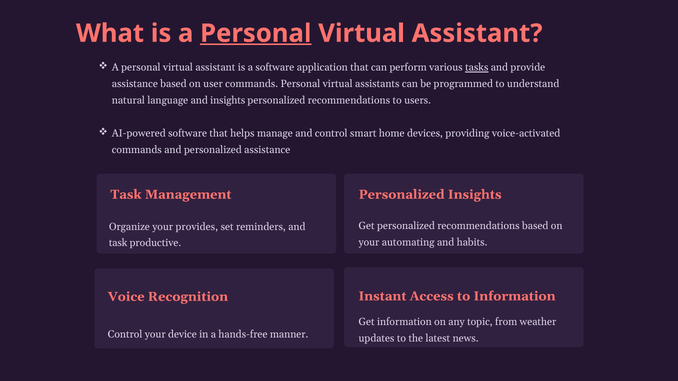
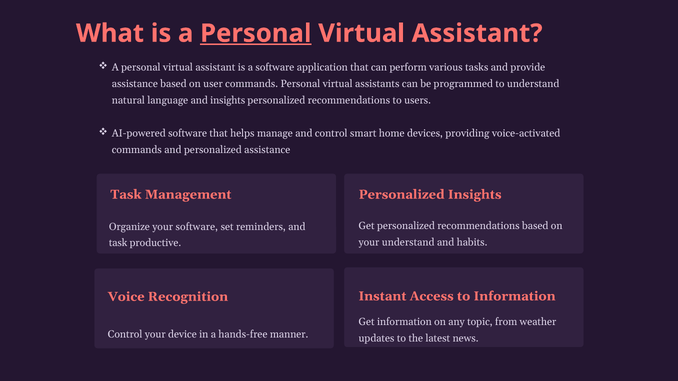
tasks underline: present -> none
your provides: provides -> software
your automating: automating -> understand
